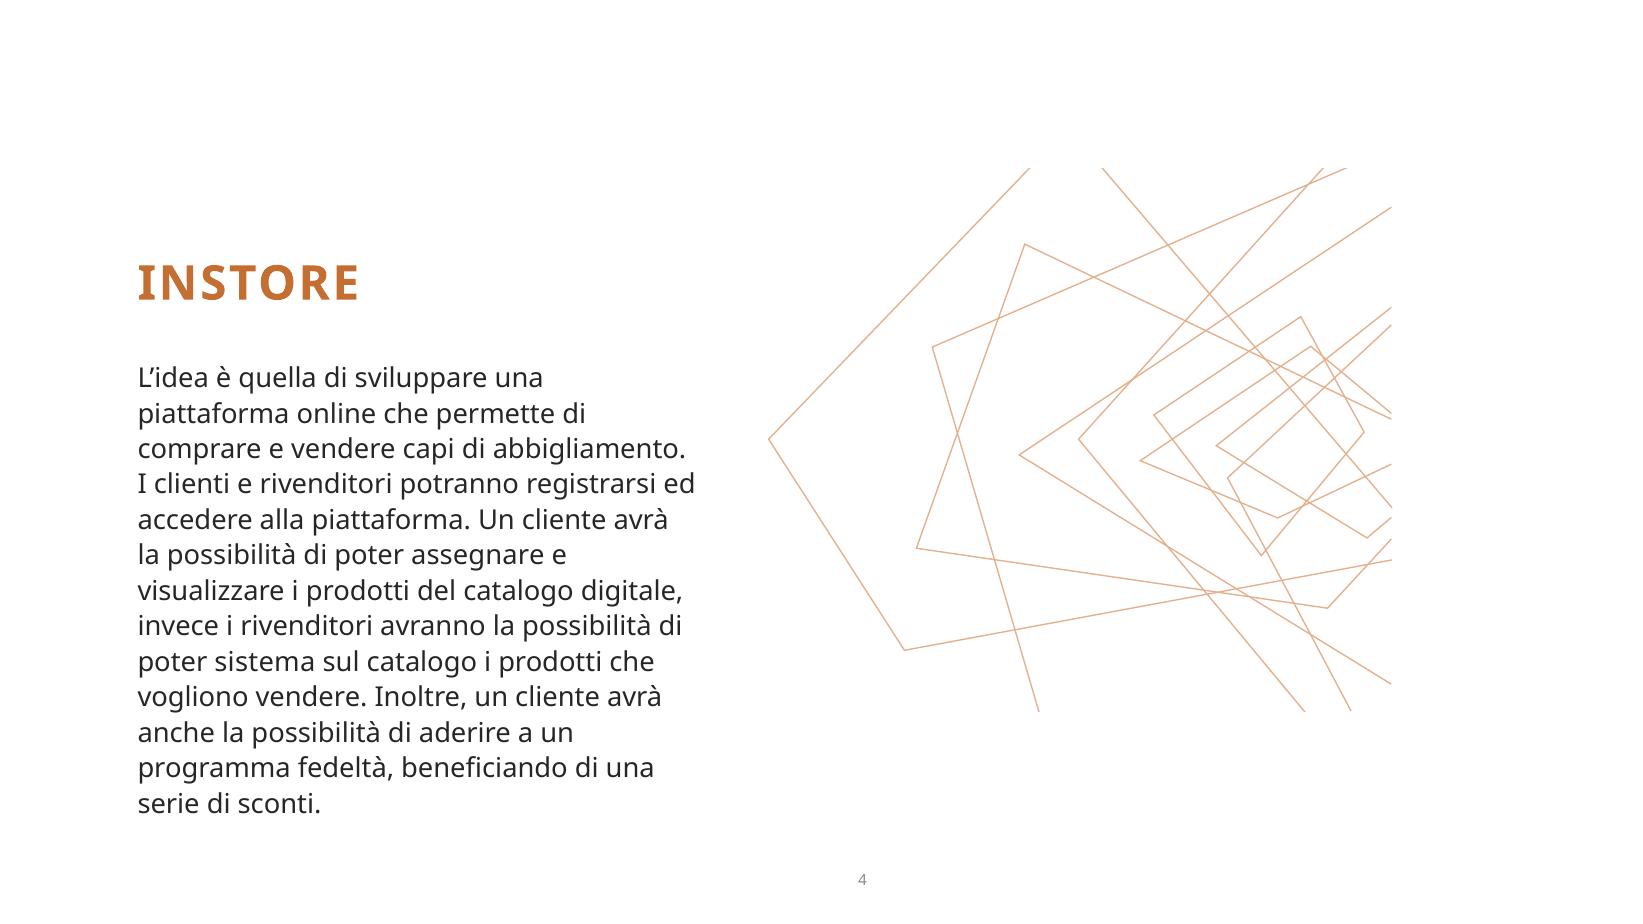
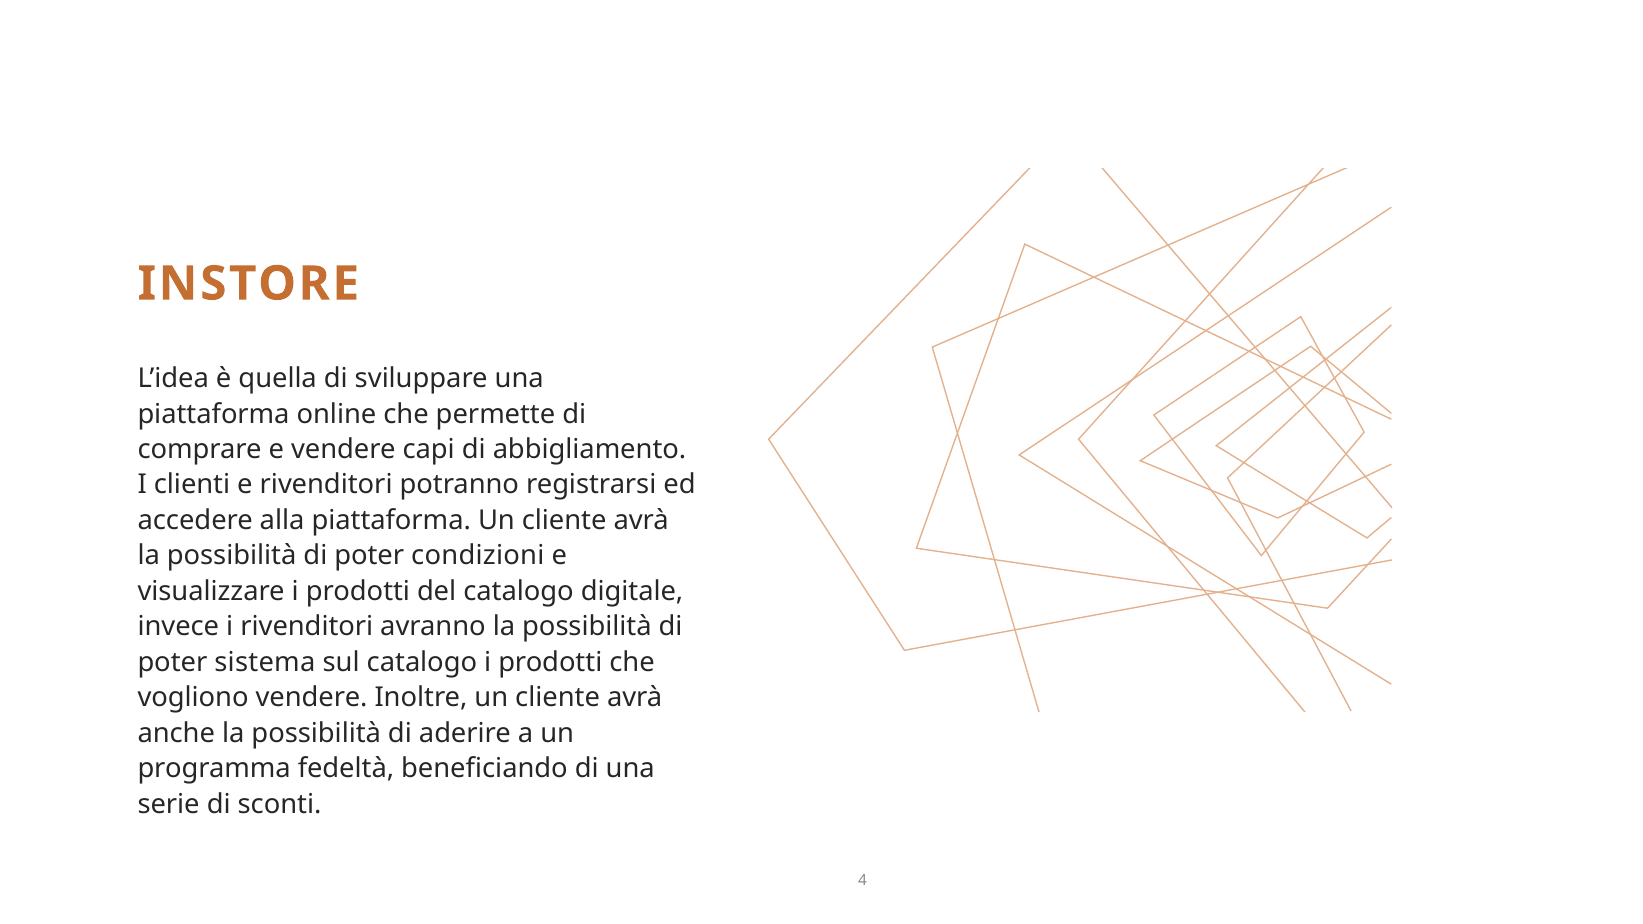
assegnare: assegnare -> condizioni
